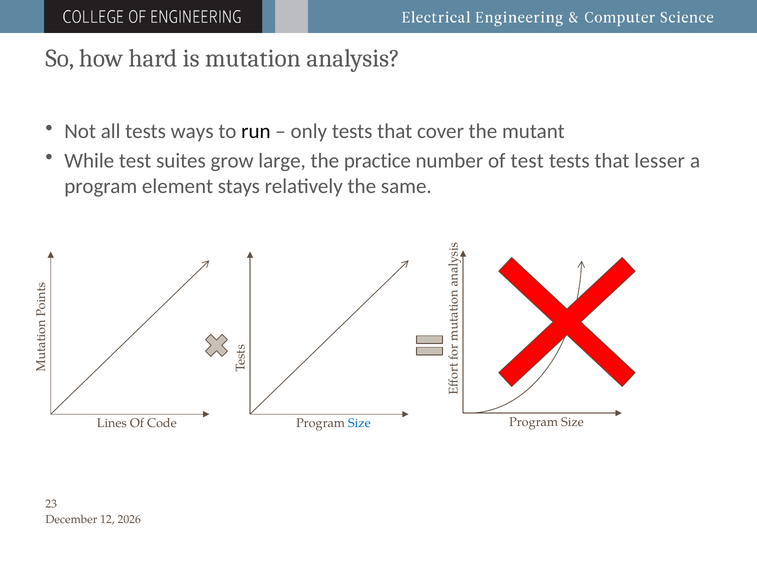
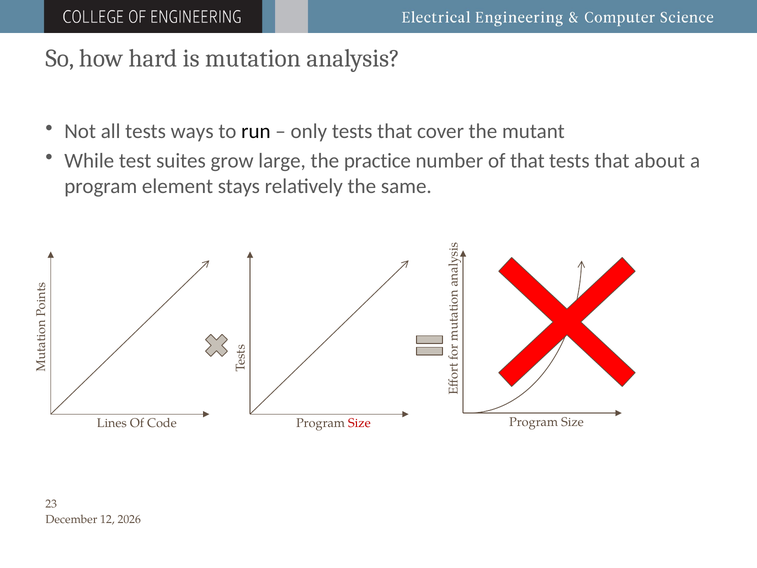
of test: test -> that
lesser: lesser -> about
Size at (359, 423) colour: blue -> red
